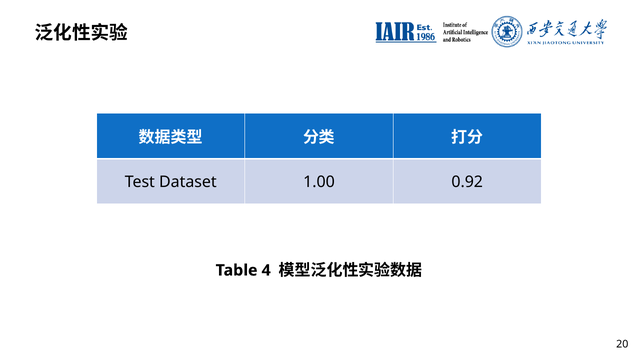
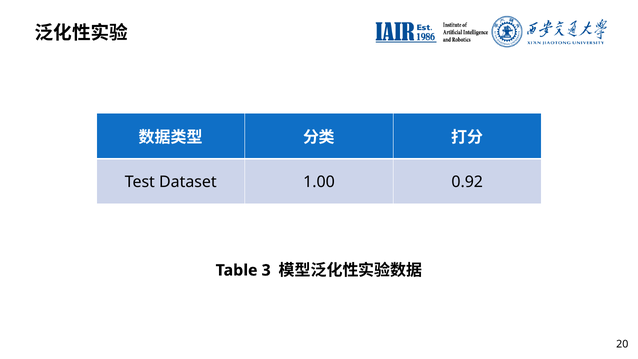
4: 4 -> 3
